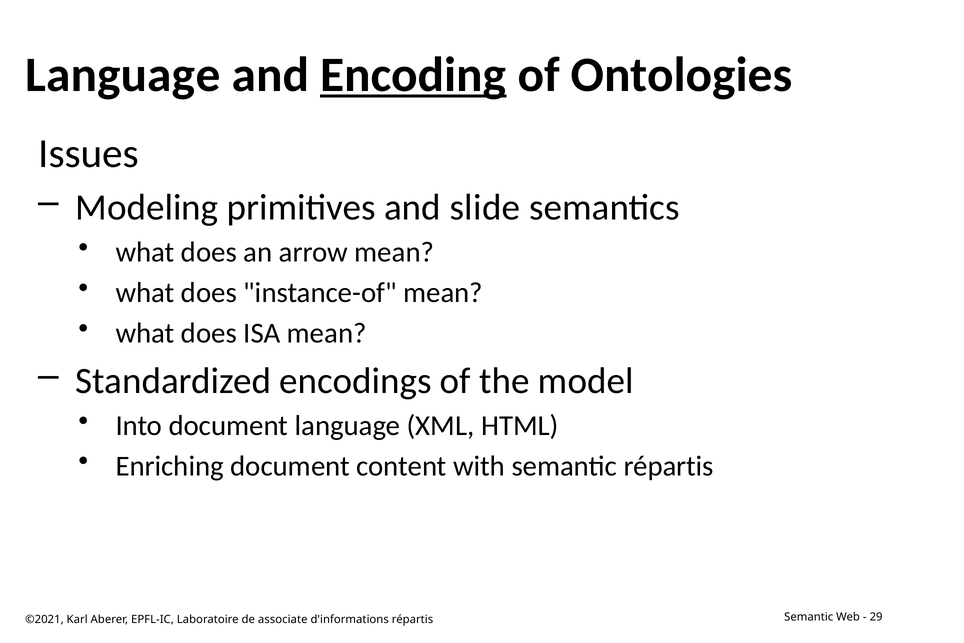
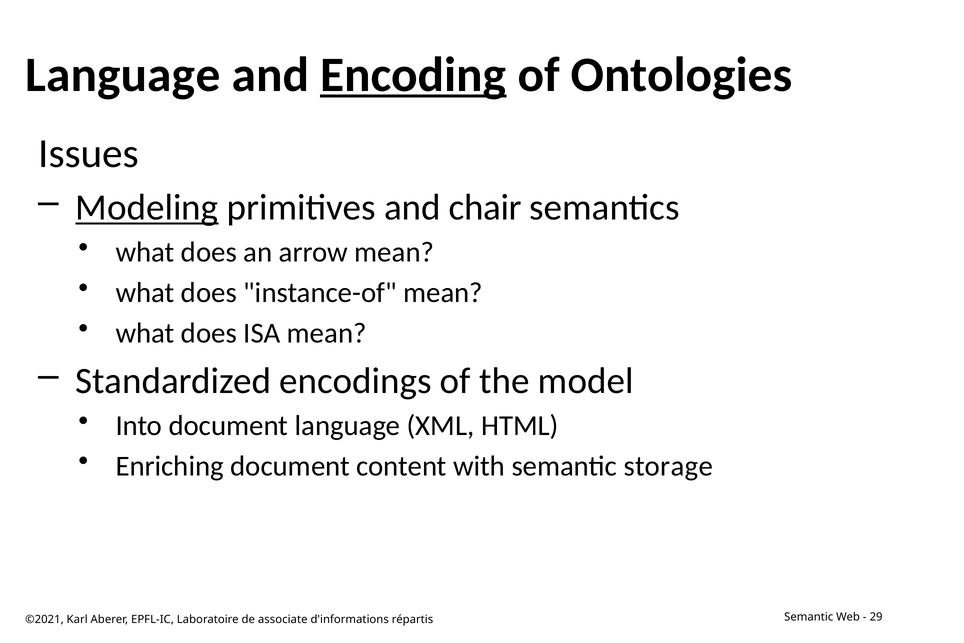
Modeling underline: none -> present
slide: slide -> chair
semantic répartis: répartis -> storage
